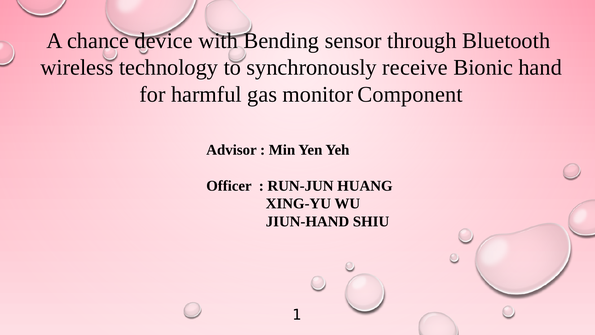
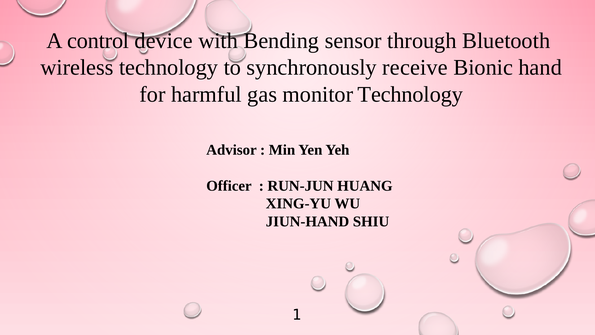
chance: chance -> control
monitor Component: Component -> Technology
